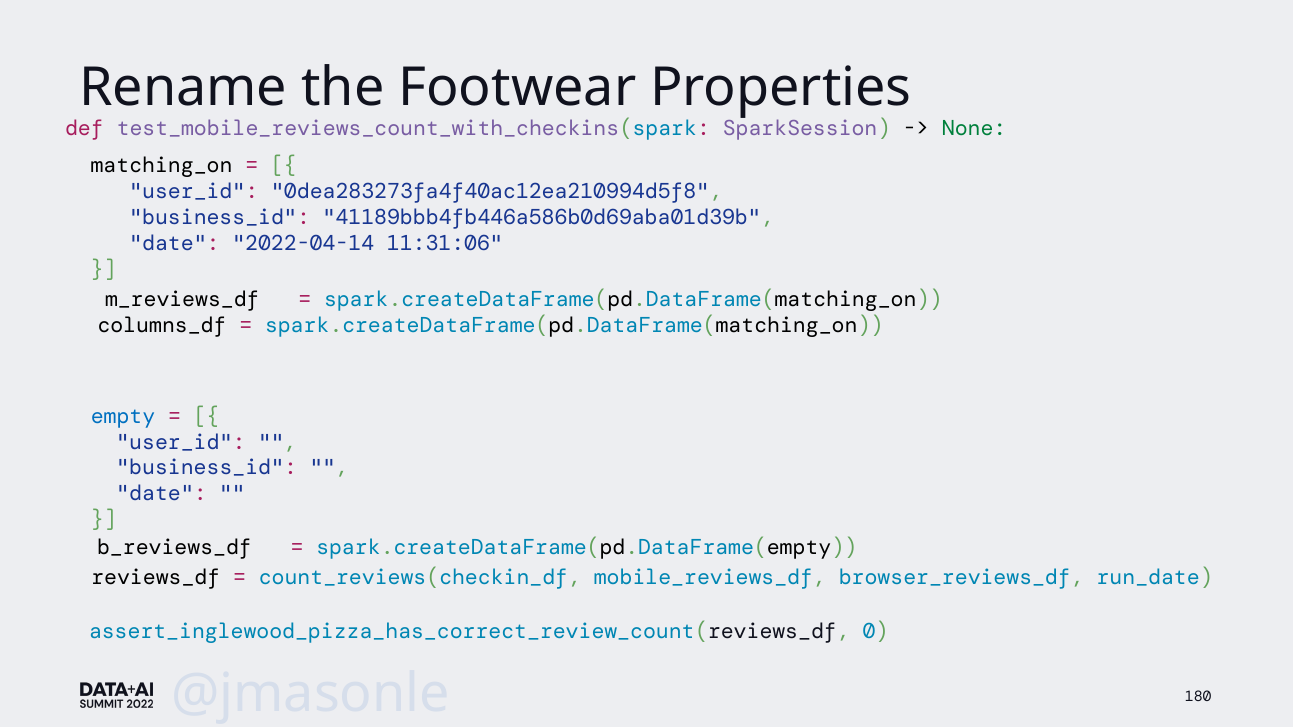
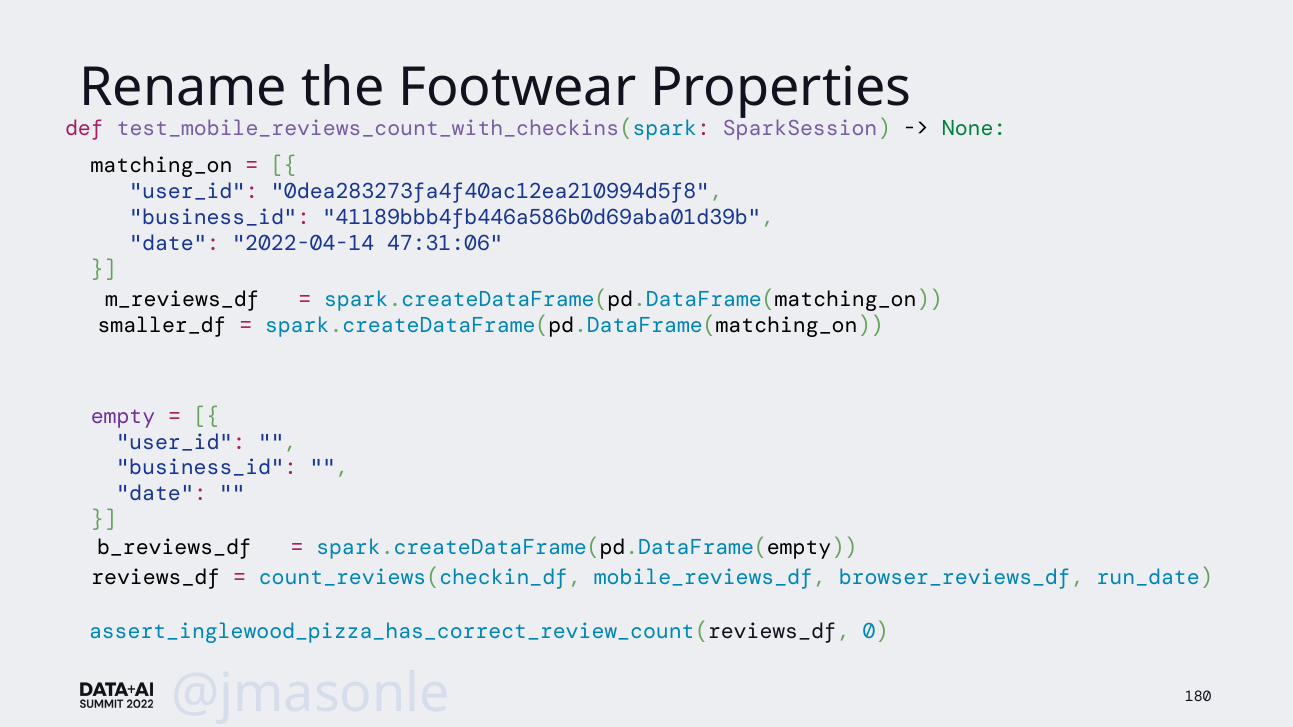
11:31:06: 11:31:06 -> 47:31:06
columns_df: columns_df -> smaller_df
empty colour: blue -> purple
